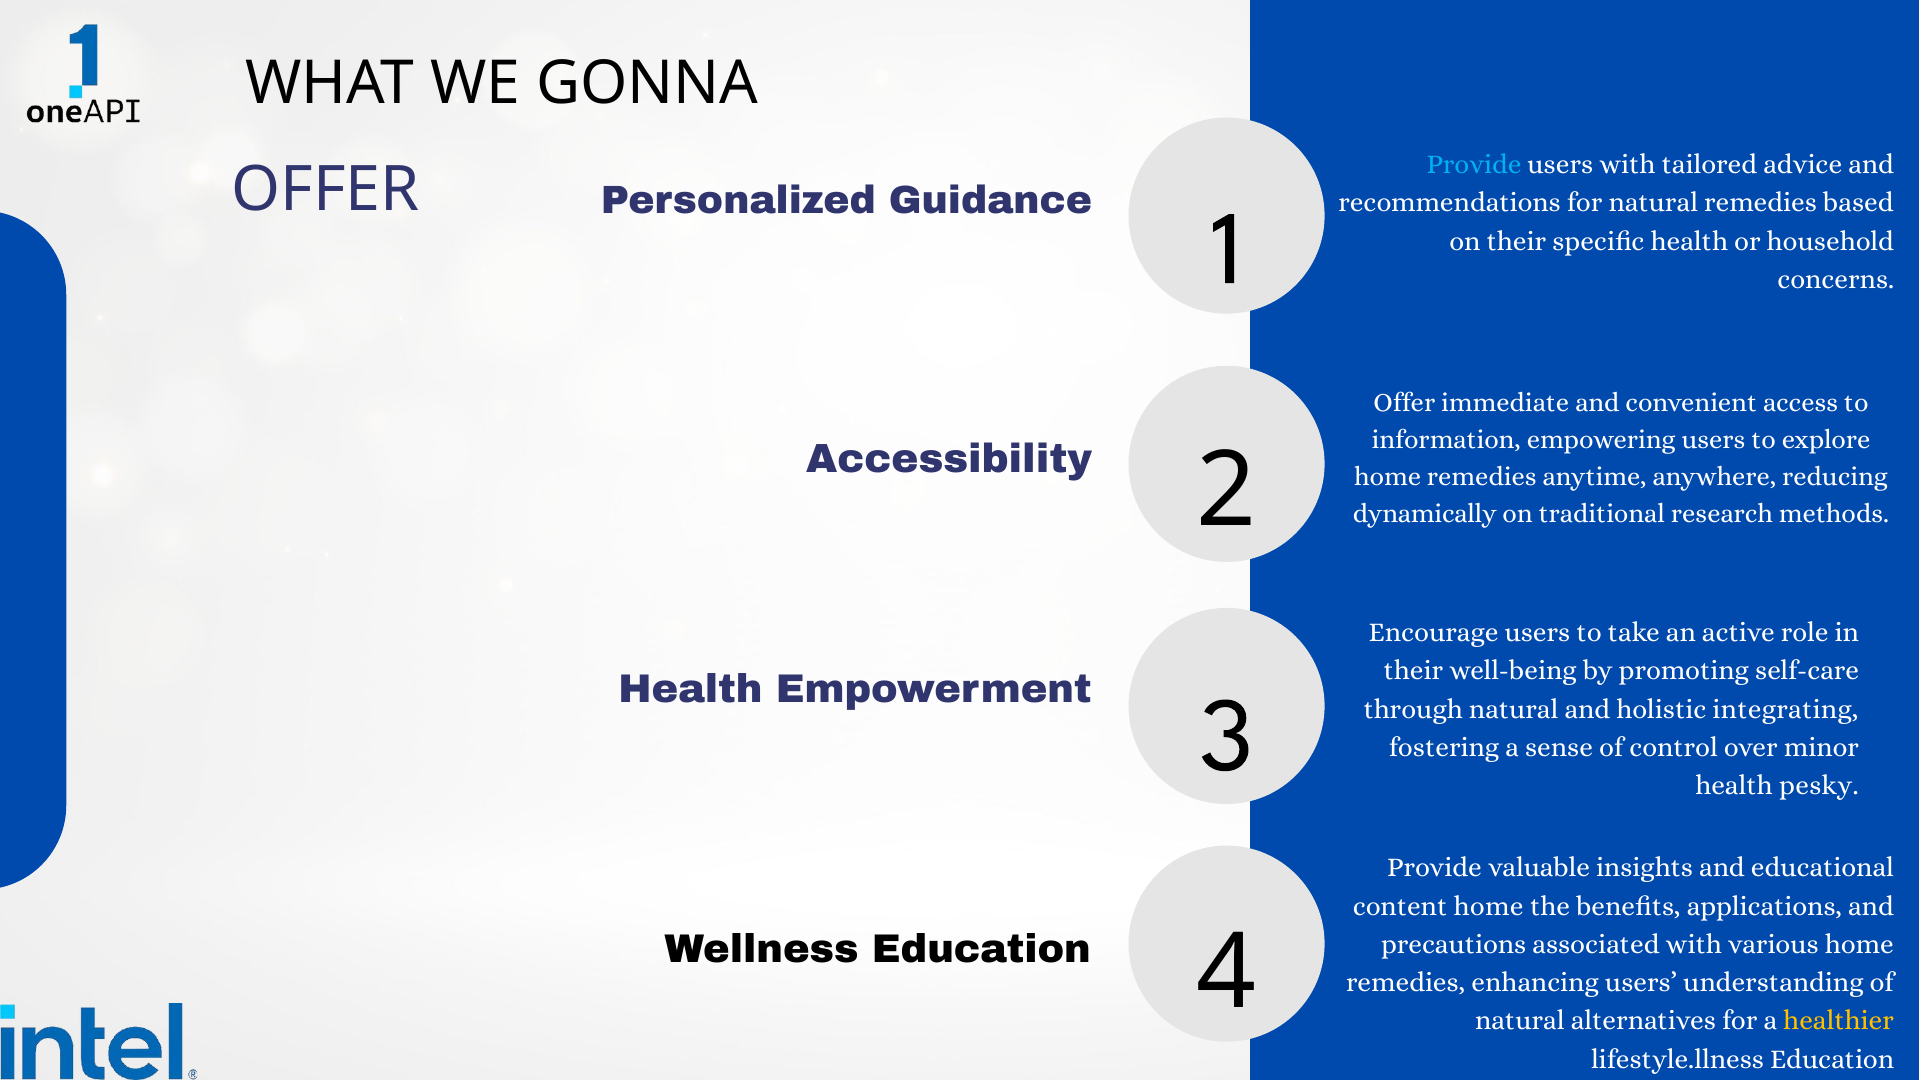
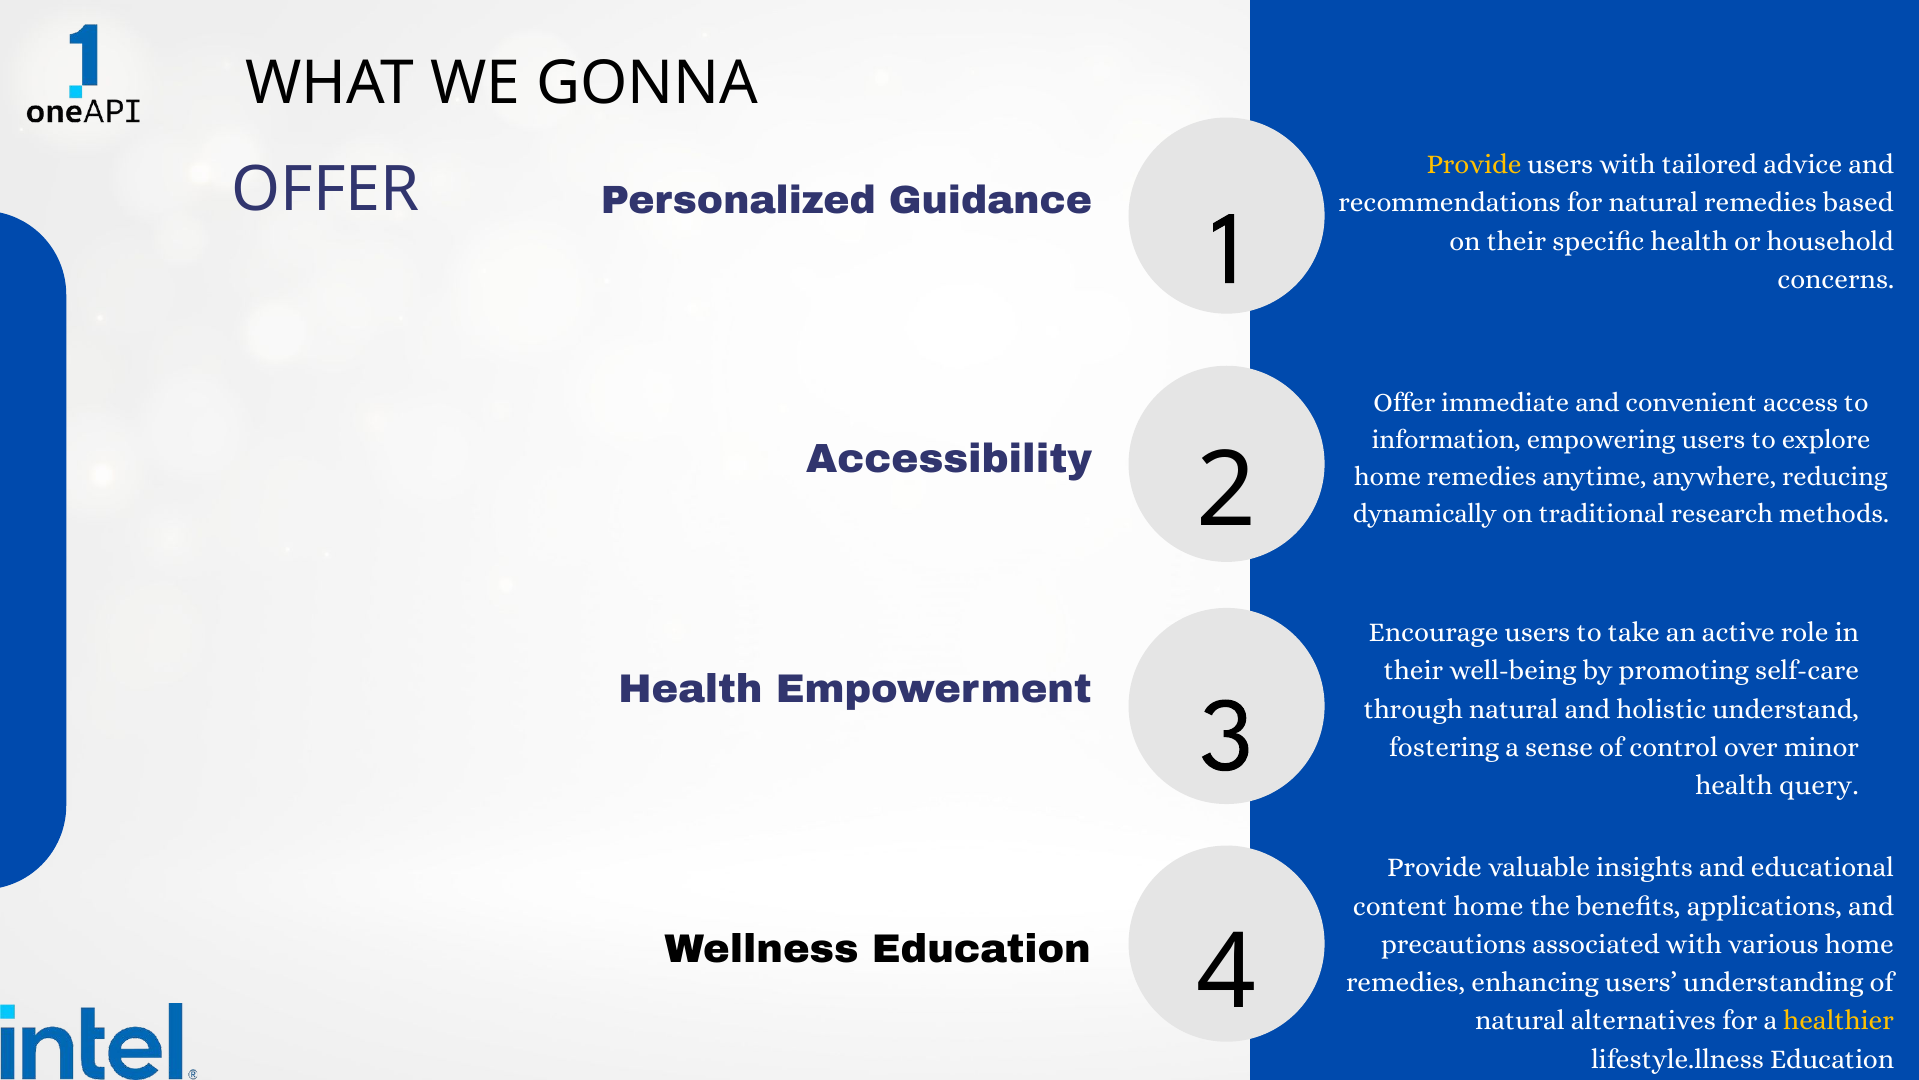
Provide at (1474, 164) colour: light blue -> yellow
integrating: integrating -> understand
pesky: pesky -> query
